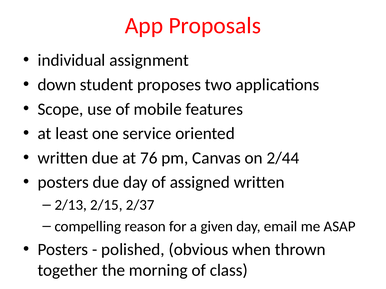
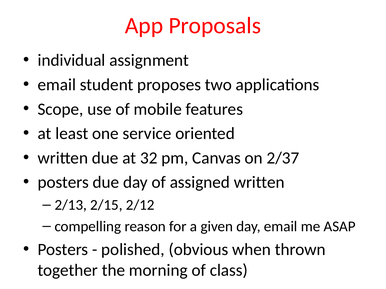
down at (57, 85): down -> email
76: 76 -> 32
2/44: 2/44 -> 2/37
2/37: 2/37 -> 2/12
